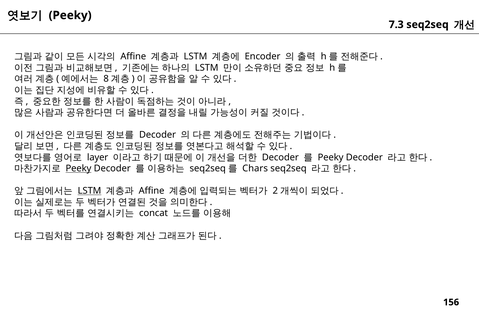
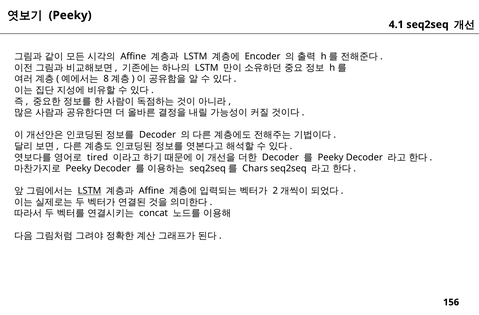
7.3: 7.3 -> 4.1
layer: layer -> tired
Peeky at (79, 168) underline: present -> none
